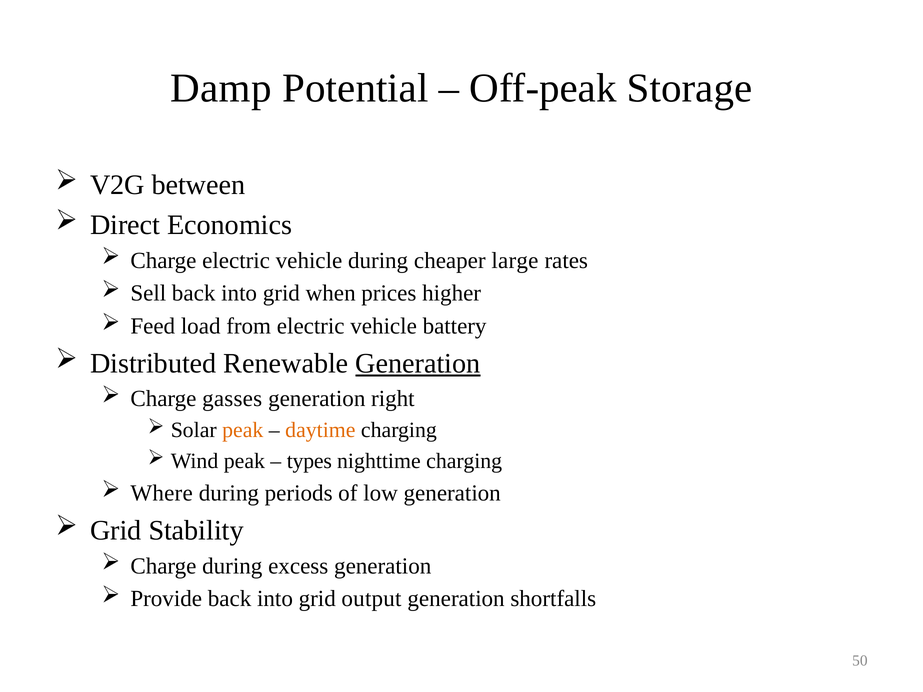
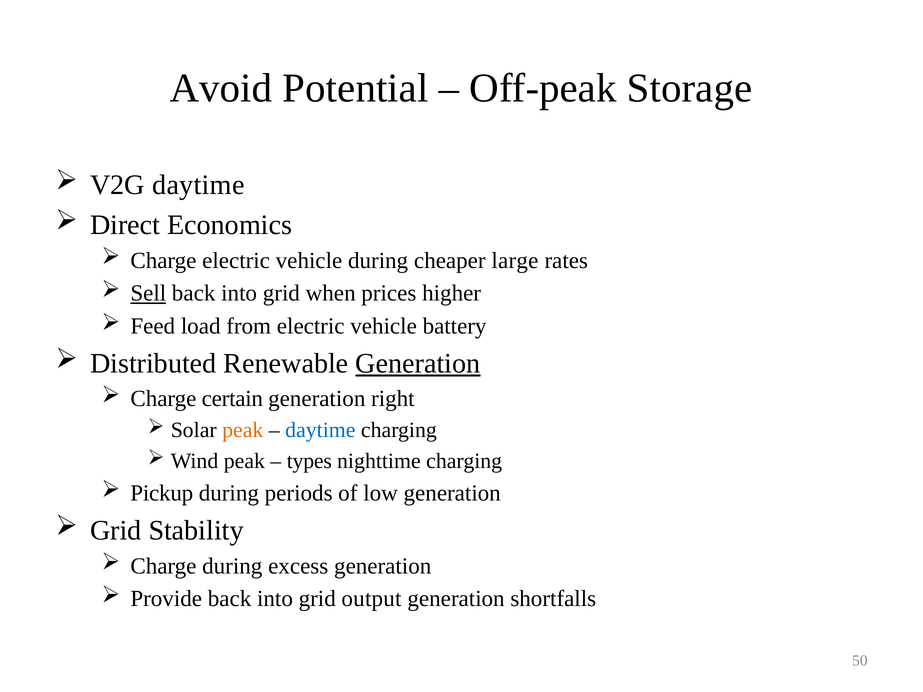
Damp: Damp -> Avoid
V2G between: between -> daytime
Sell underline: none -> present
gasses: gasses -> certain
daytime at (320, 430) colour: orange -> blue
Where: Where -> Pickup
